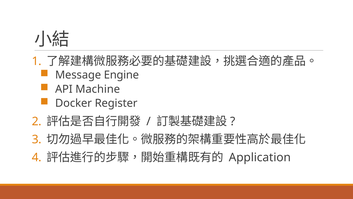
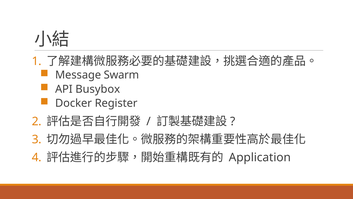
Engine: Engine -> Swarm
Machine: Machine -> Busybox
